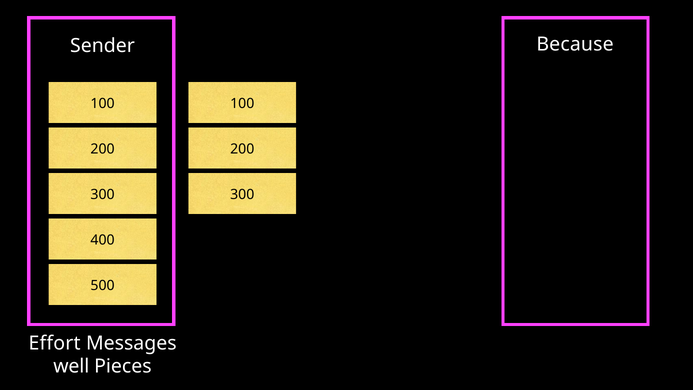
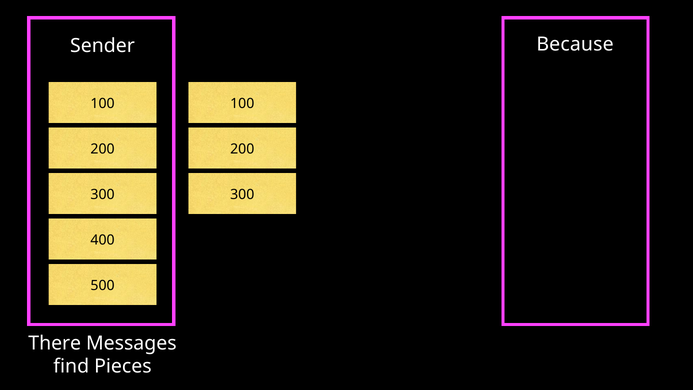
Effort: Effort -> There
well: well -> find
